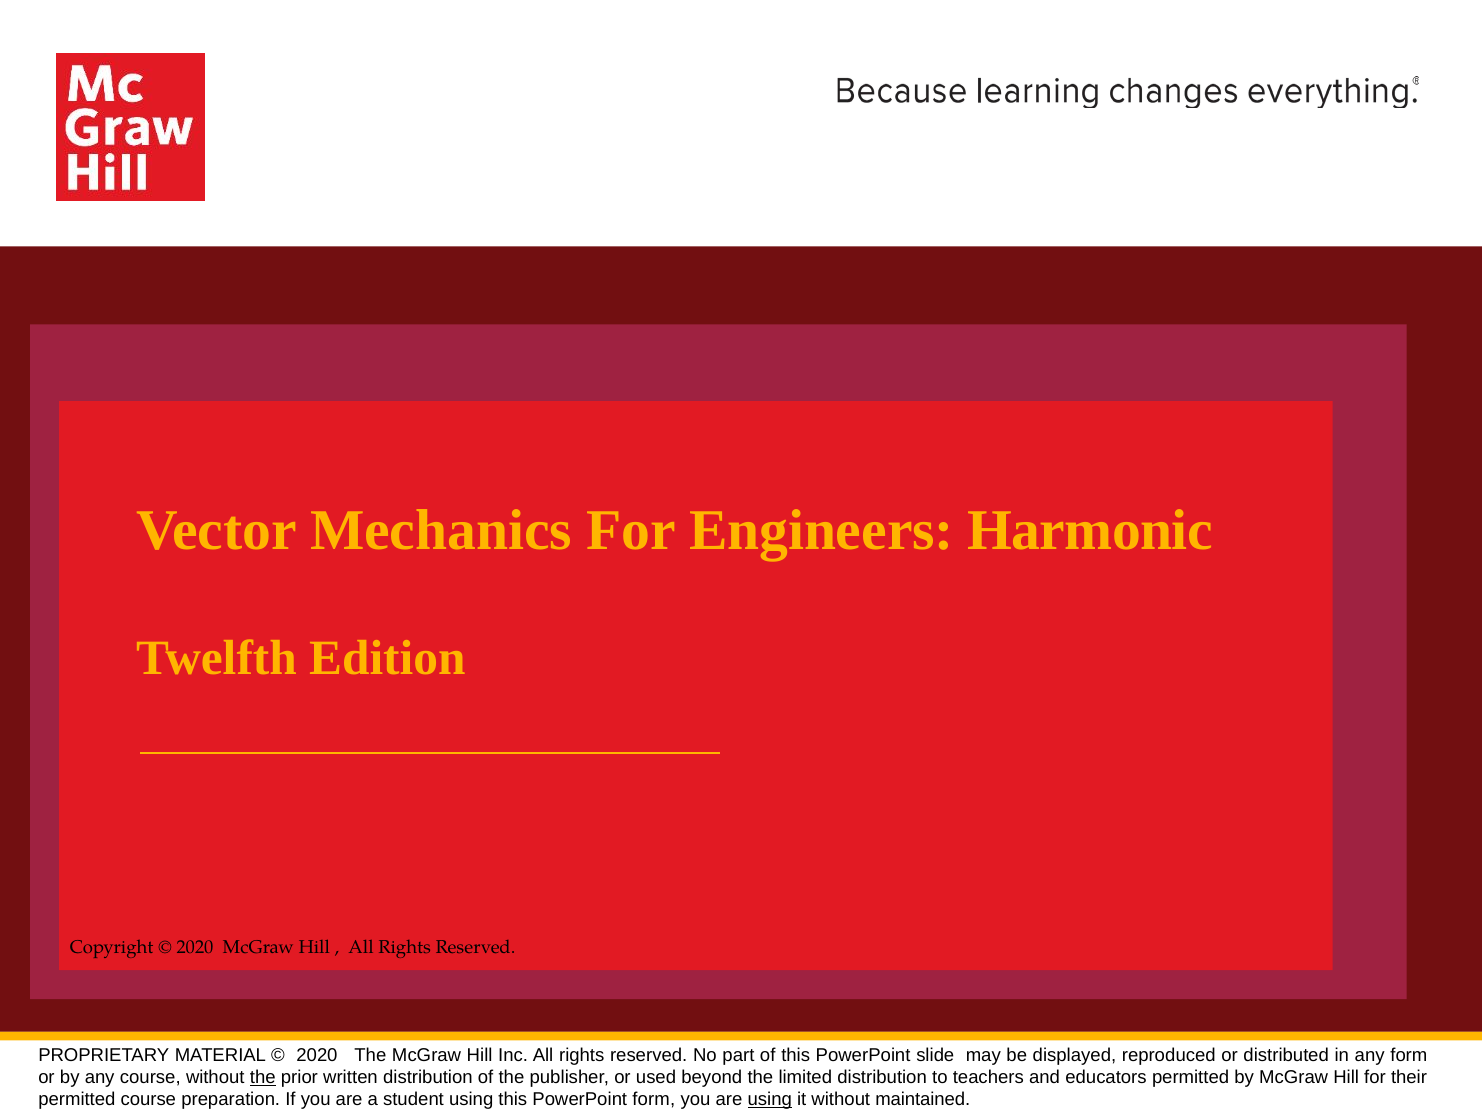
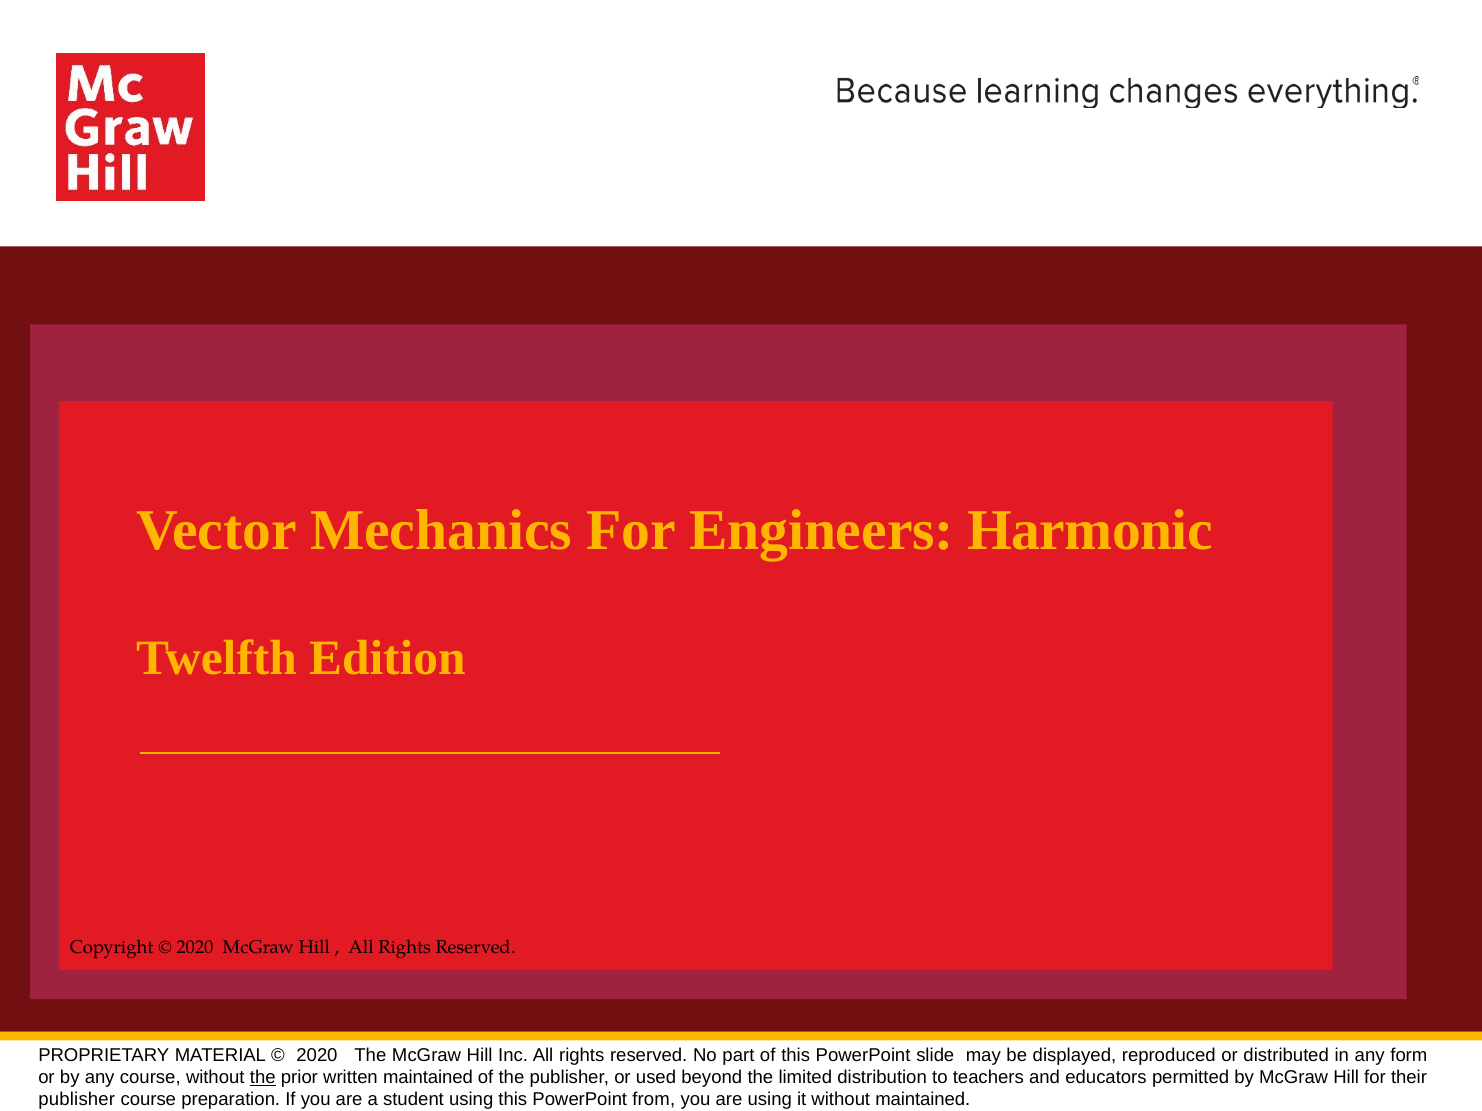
written distribution: distribution -> maintained
permitted at (77, 1100): permitted -> publisher
PowerPoint form: form -> from
using at (770, 1100) underline: present -> none
